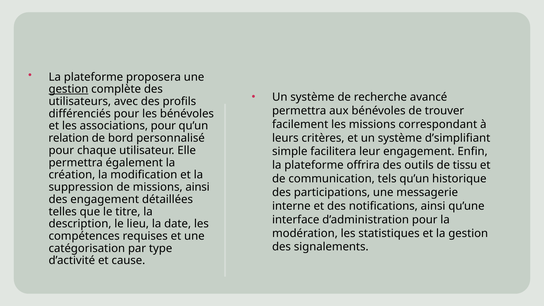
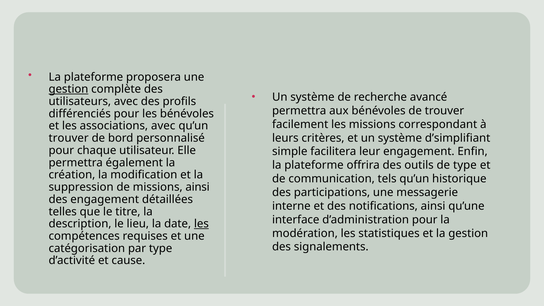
associations pour: pour -> avec
relation at (69, 138): relation -> trouver
de tissu: tissu -> type
les at (201, 224) underline: none -> present
